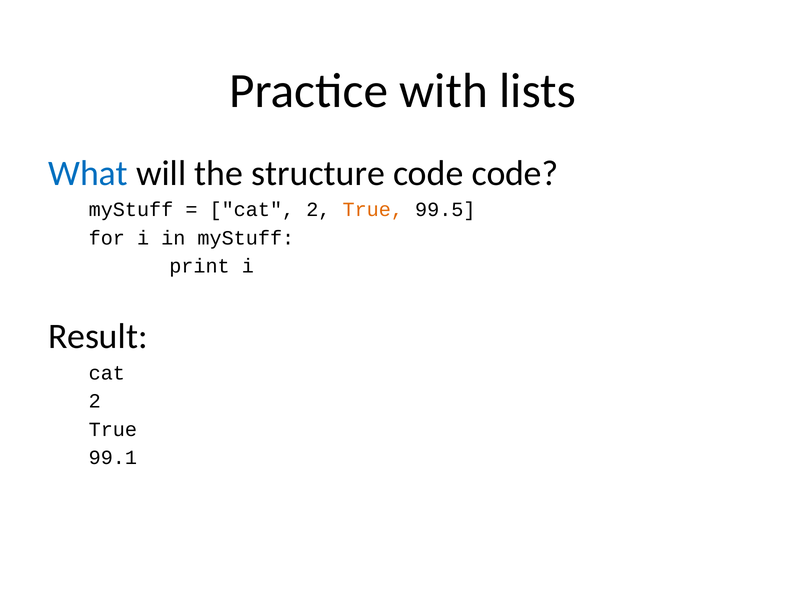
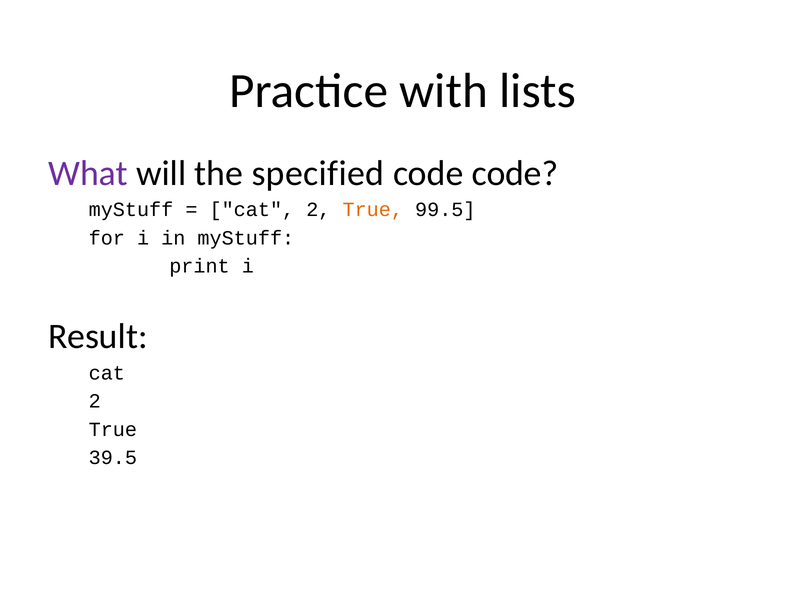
What colour: blue -> purple
structure: structure -> specified
99.1: 99.1 -> 39.5
